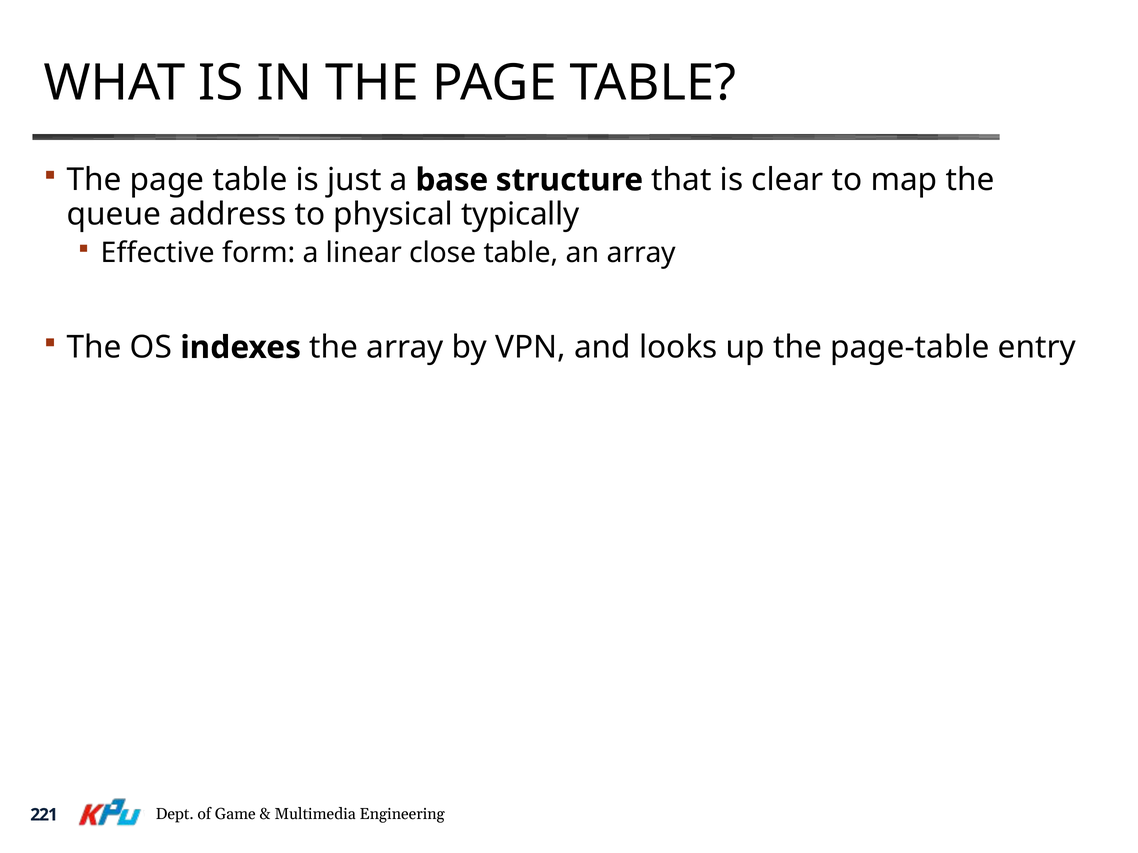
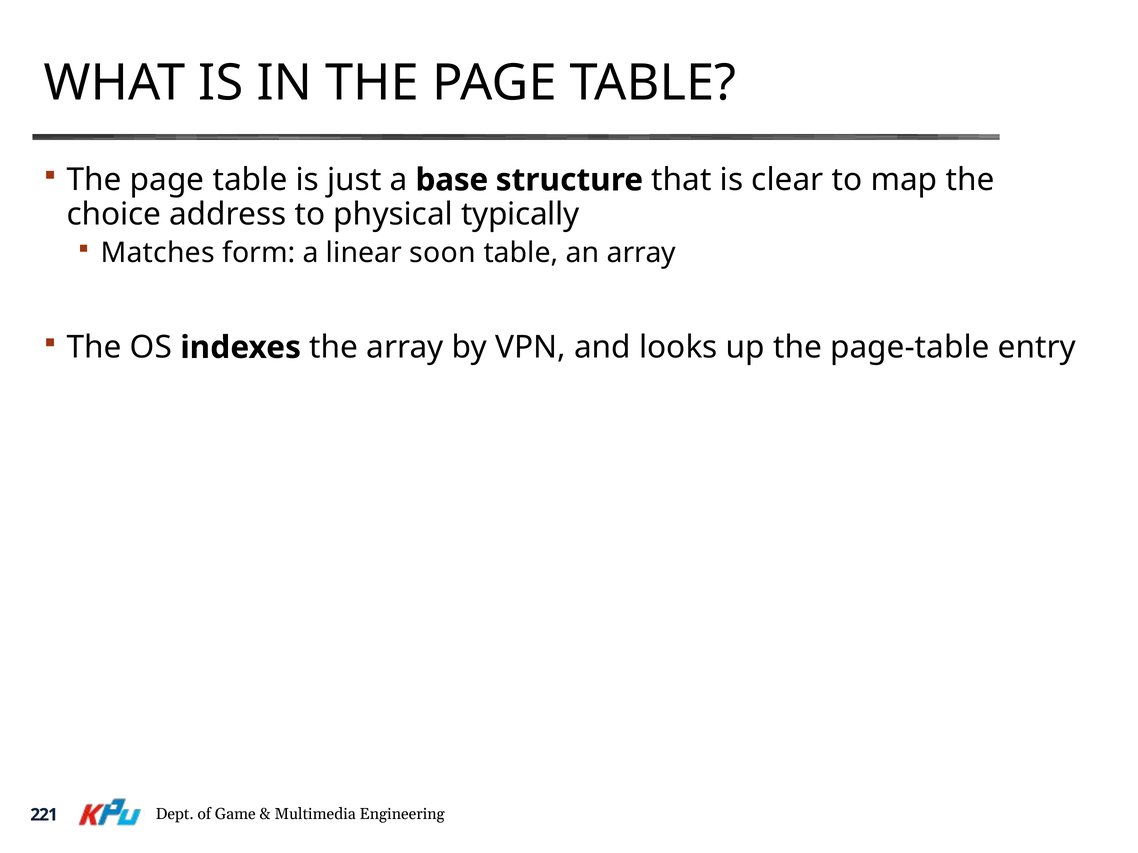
queue: queue -> choice
Effective: Effective -> Matches
close: close -> soon
